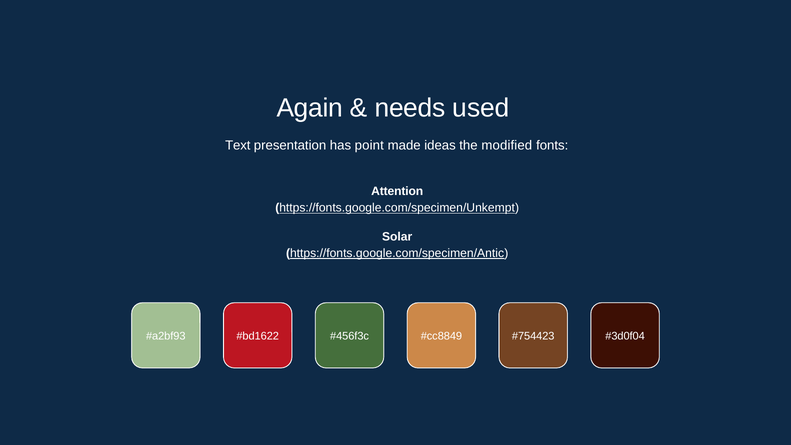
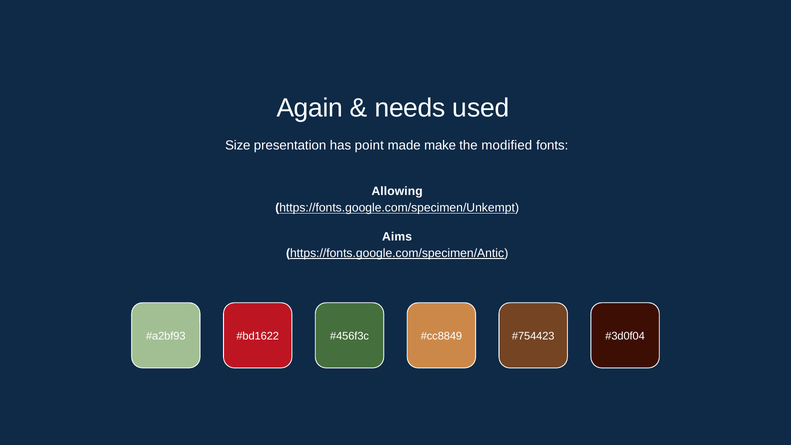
Text: Text -> Size
ideas: ideas -> make
Attention: Attention -> Allowing
Solar: Solar -> Aims
